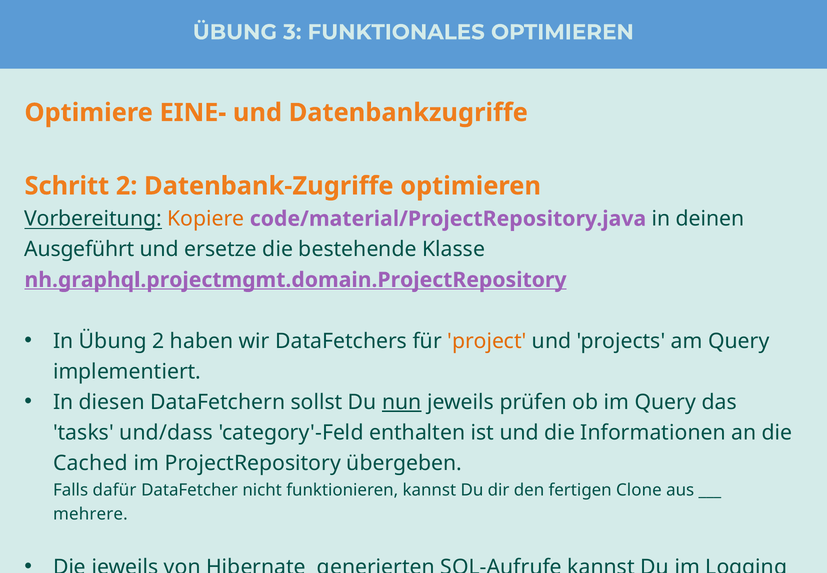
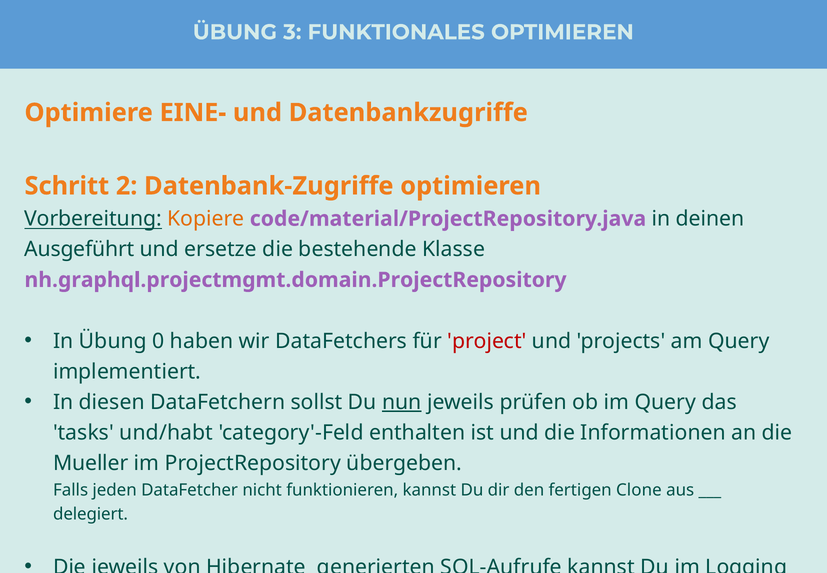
nh.graphql.projectmgmt.domain.ProjectRepository underline: present -> none
Übung 2: 2 -> 0
project colour: orange -> red
und/dass: und/dass -> und/habt
Cached: Cached -> Mueller
dafür: dafür -> jeden
mehrere: mehrere -> delegiert
